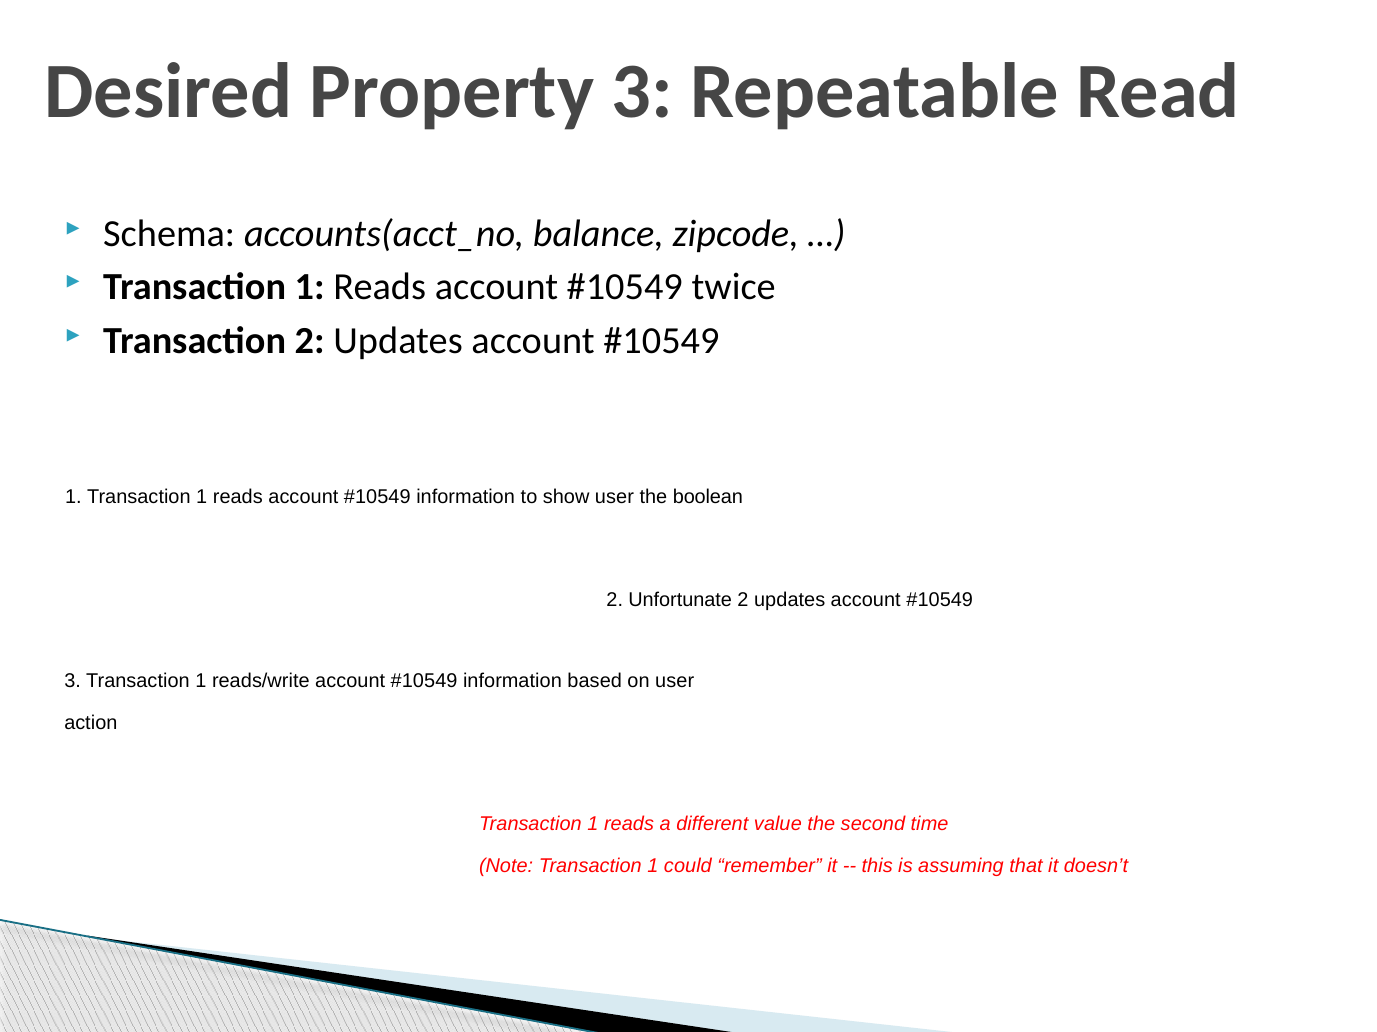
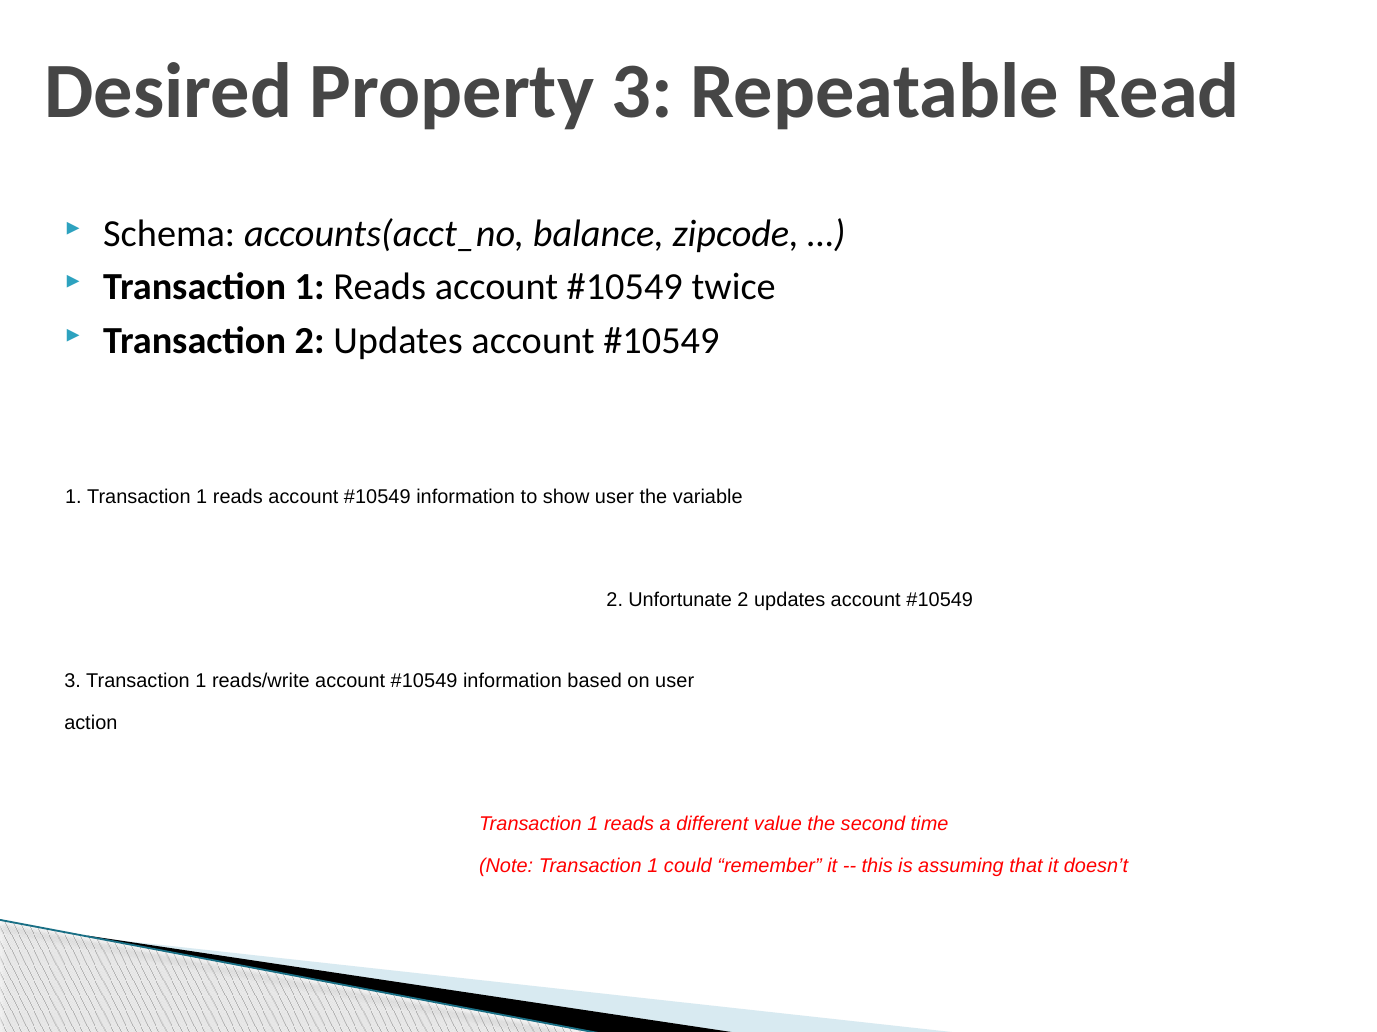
boolean: boolean -> variable
